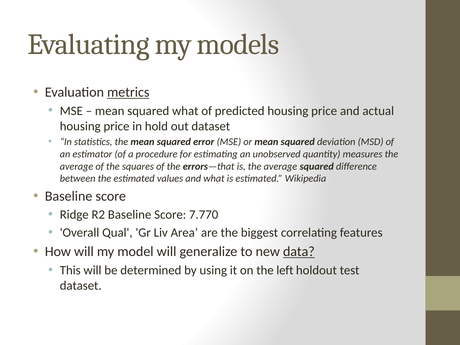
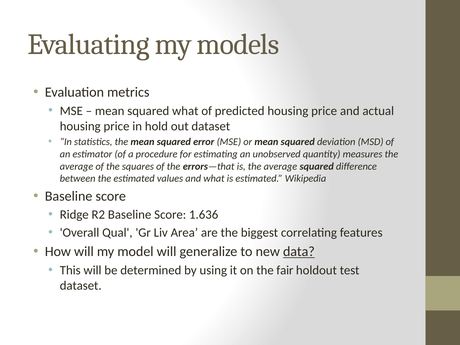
metrics underline: present -> none
7.770: 7.770 -> 1.636
left: left -> fair
